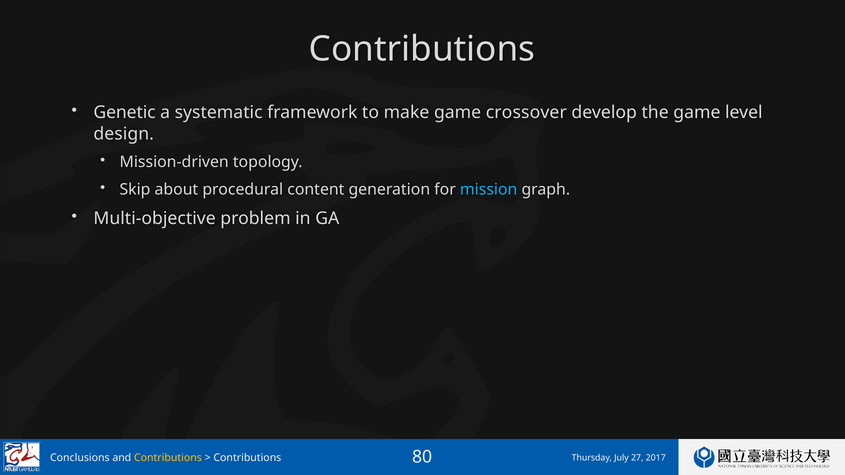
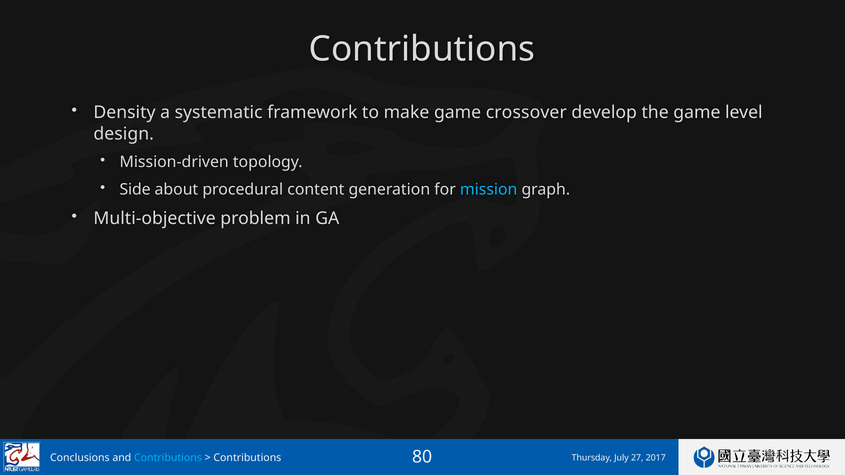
Genetic: Genetic -> Density
Skip: Skip -> Side
Contributions at (168, 458) colour: yellow -> light blue
